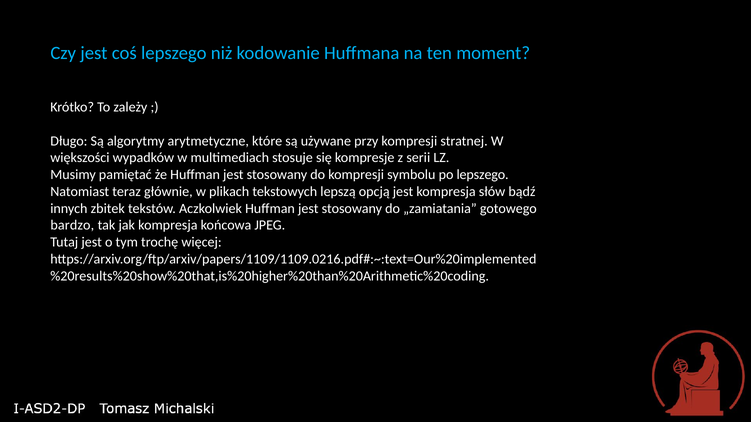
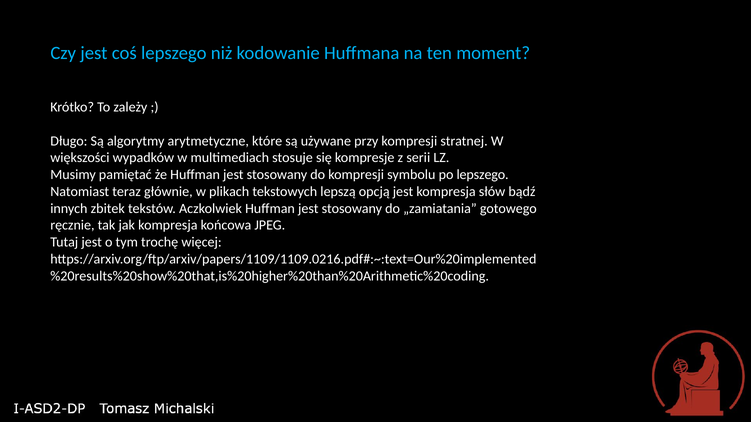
bardzo: bardzo -> ręcznie
